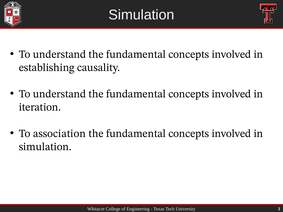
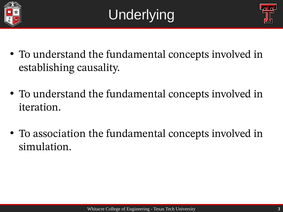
Simulation at (141, 15): Simulation -> Underlying
